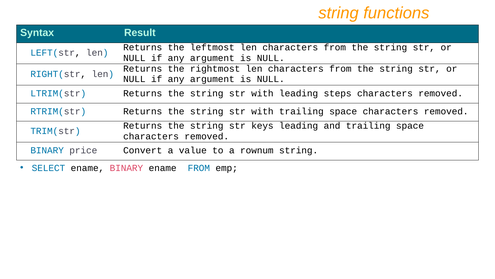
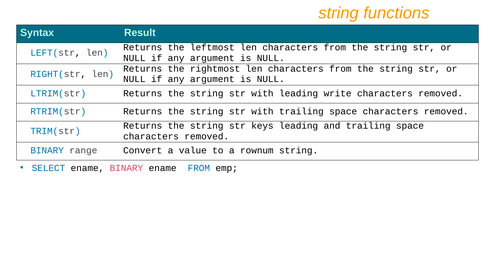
steps: steps -> write
price: price -> range
